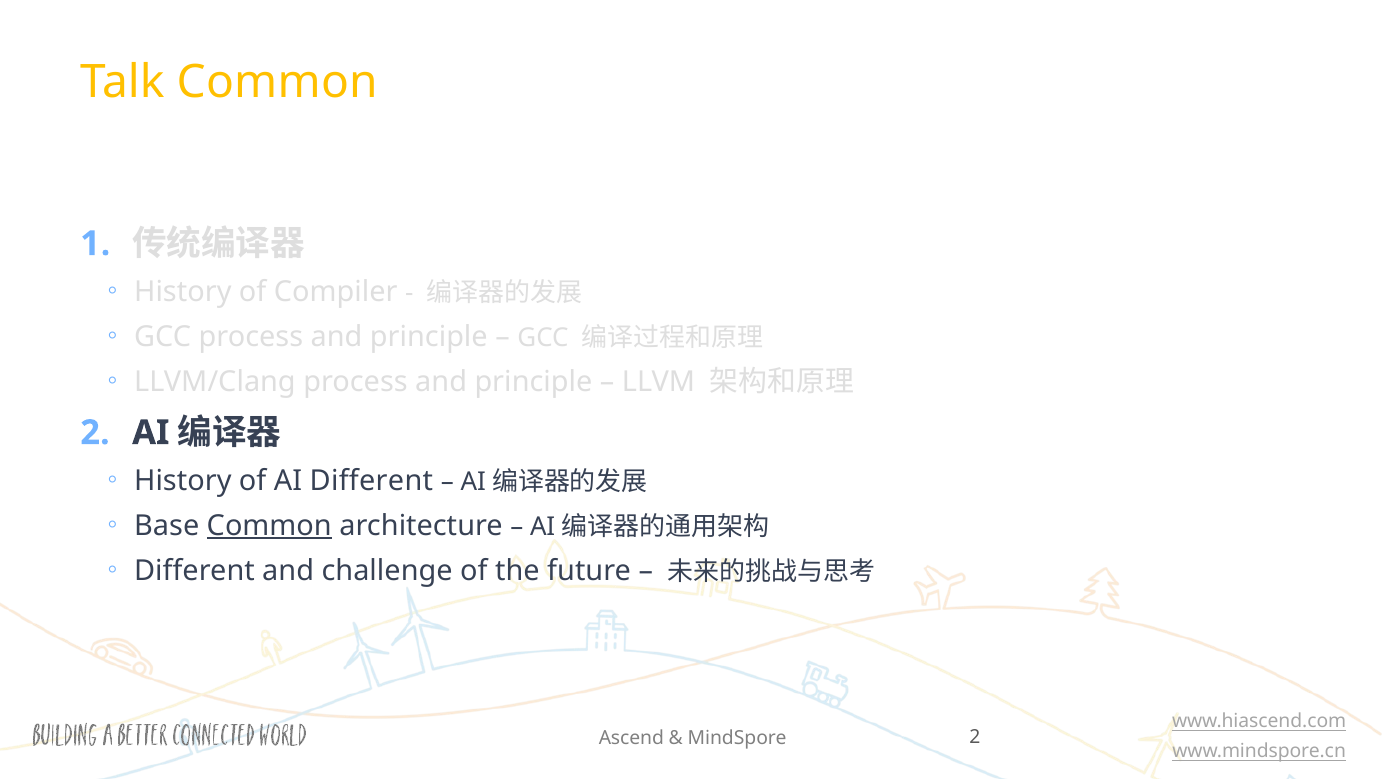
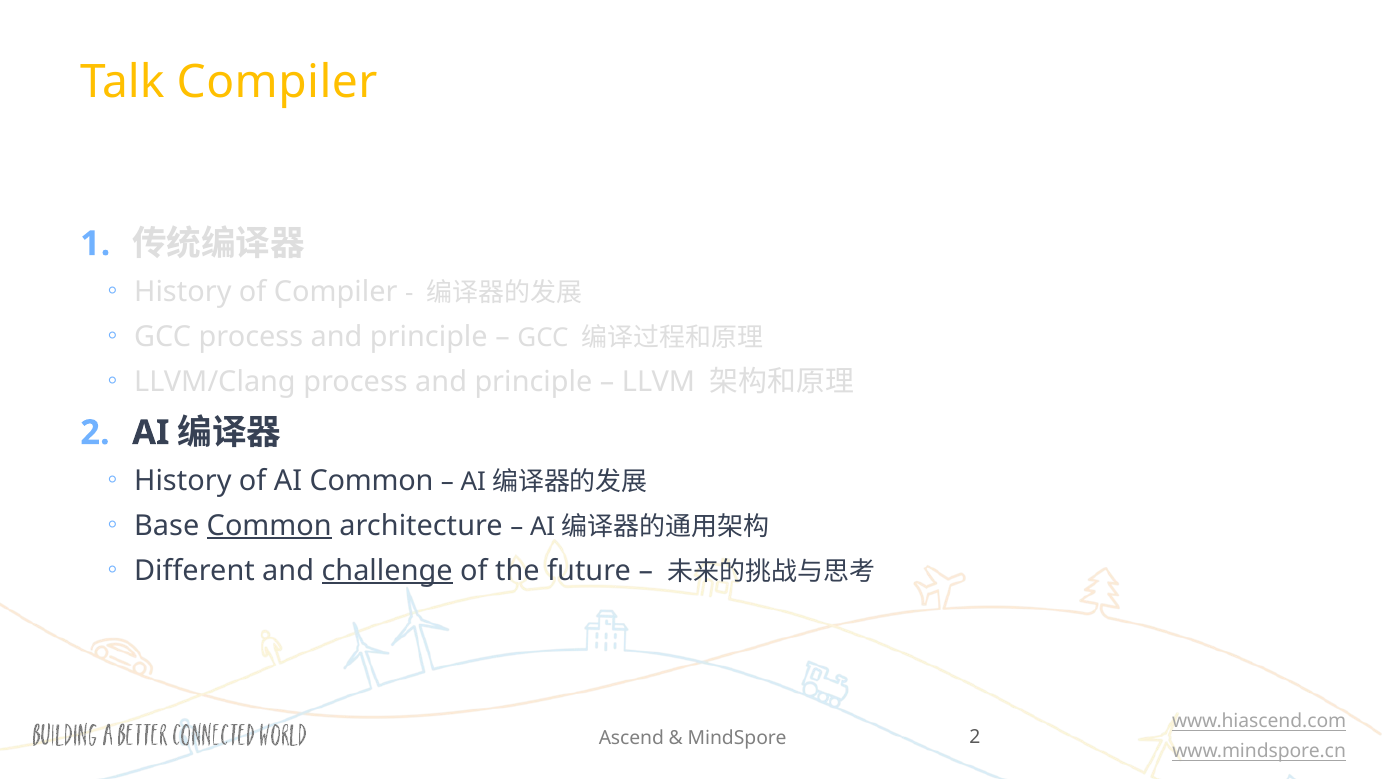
Talk Common: Common -> Compiler
AI Different: Different -> Common
challenge underline: none -> present
